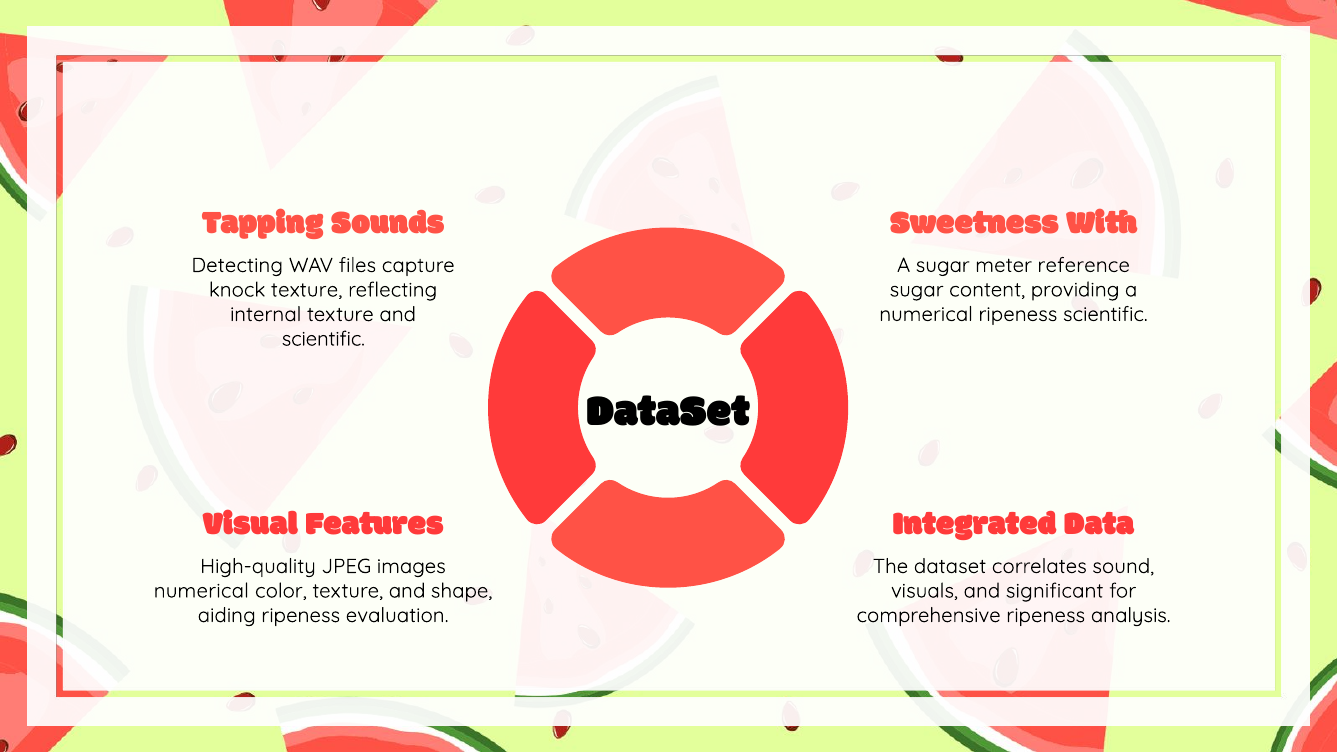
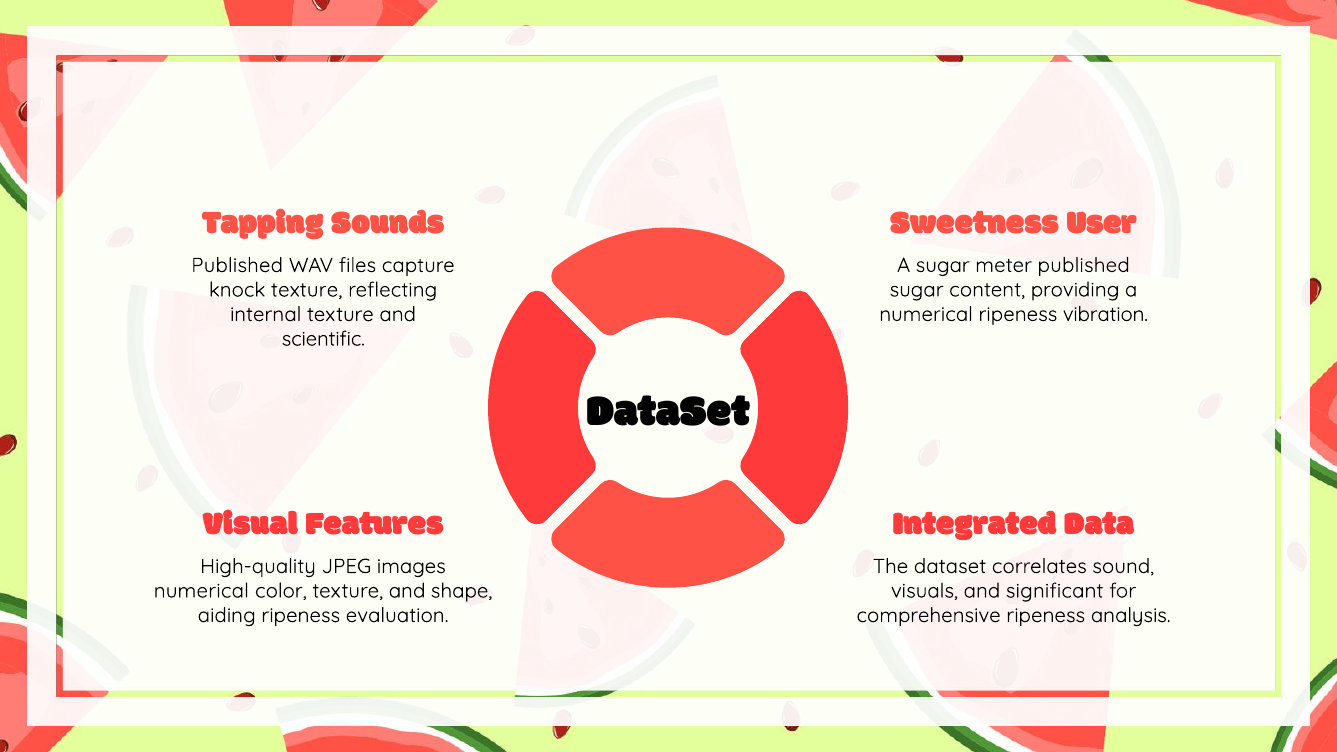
With: With -> User
meter reference: reference -> published
Detecting at (237, 265): Detecting -> Published
ripeness scientific: scientific -> vibration
